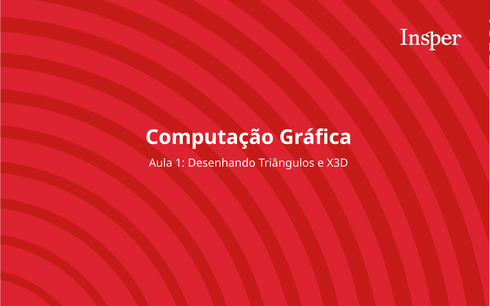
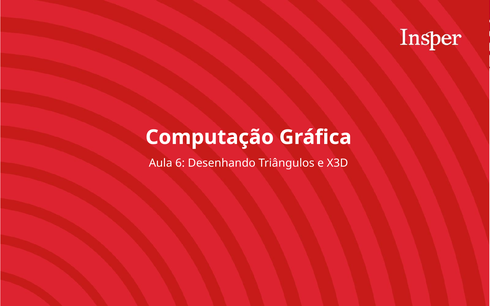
1: 1 -> 6
